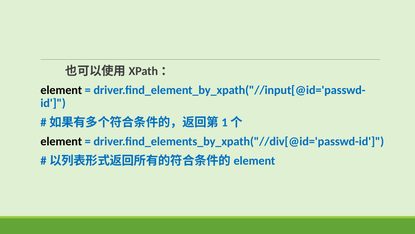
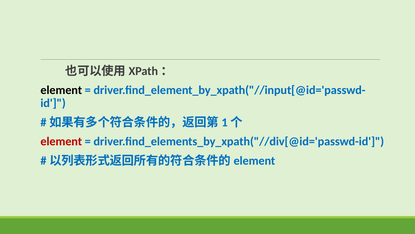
element at (61, 141) colour: black -> red
